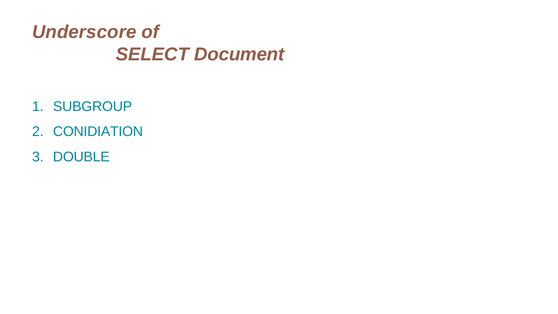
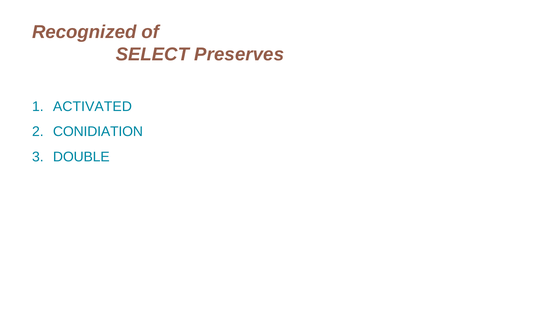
Underscore: Underscore -> Recognized
Document: Document -> Preserves
SUBGROUP: SUBGROUP -> ACTIVATED
